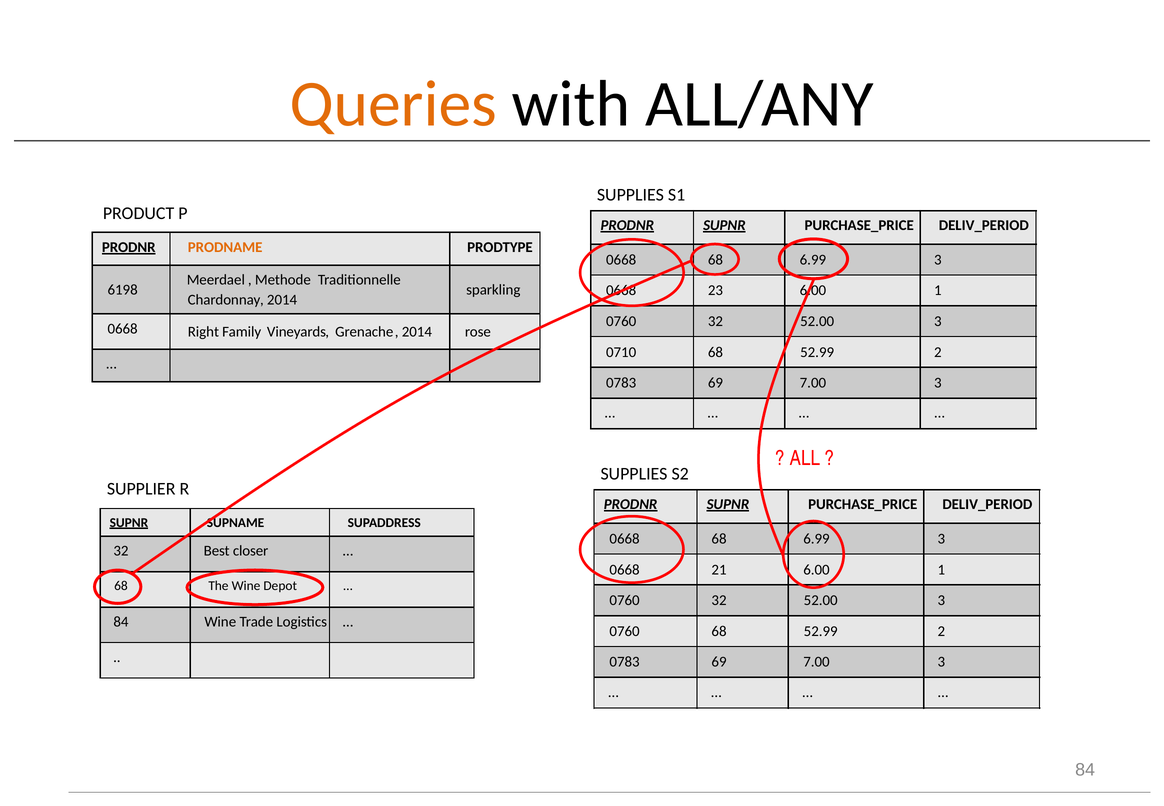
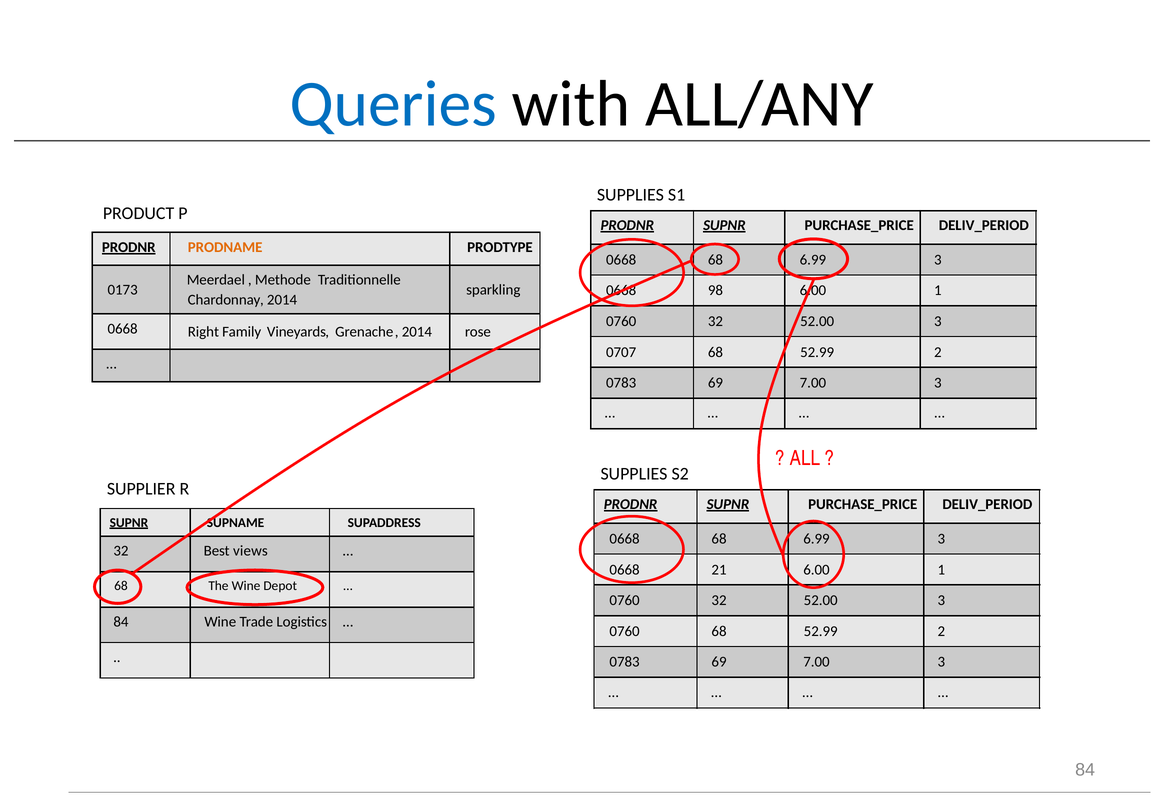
Queries colour: orange -> blue
6198: 6198 -> 0173
23: 23 -> 98
0710: 0710 -> 0707
closer: closer -> views
